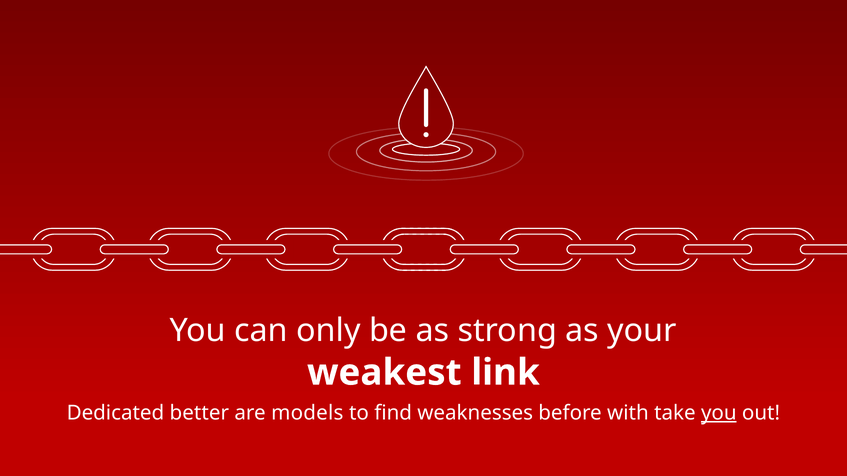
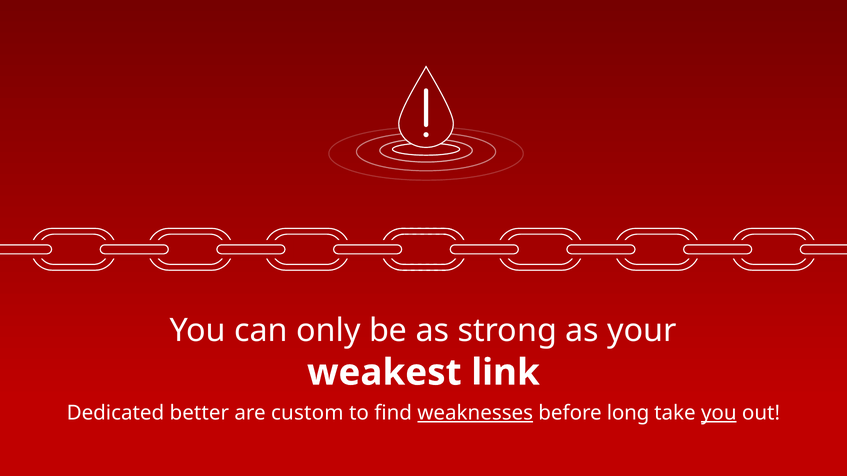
models: models -> custom
weaknesses underline: none -> present
with: with -> long
